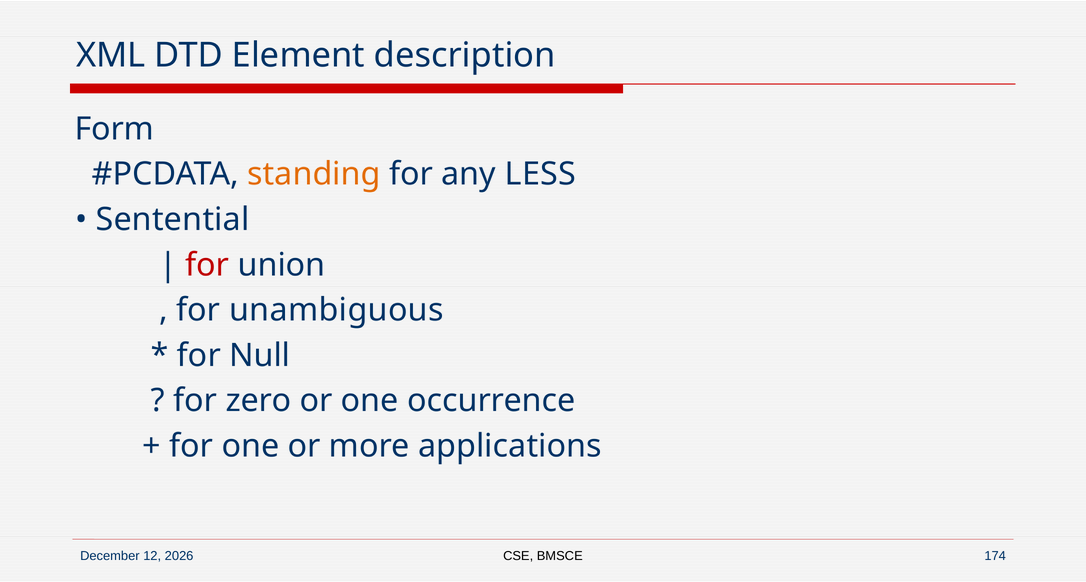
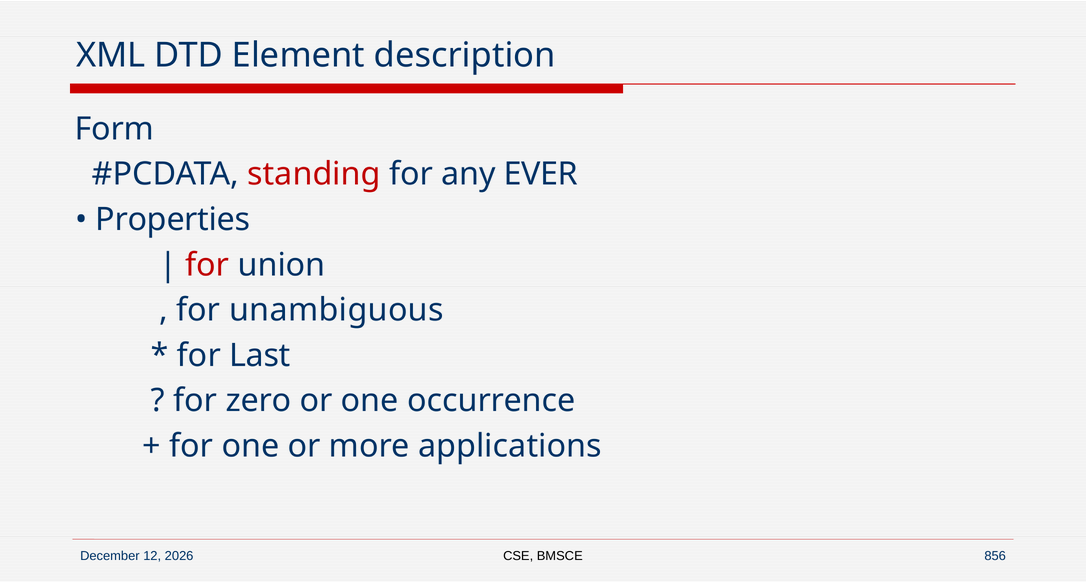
standing colour: orange -> red
LESS: LESS -> EVER
Sentential: Sentential -> Properties
Null: Null -> Last
174: 174 -> 856
